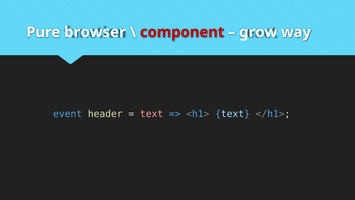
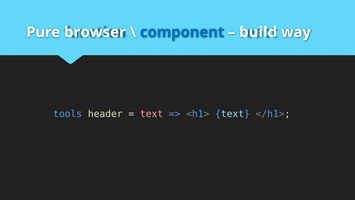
component colour: red -> blue
grow: grow -> build
event: event -> tools
